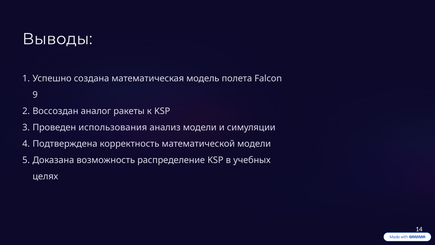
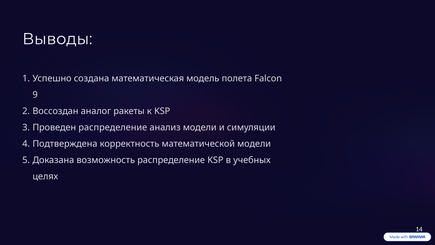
Проведен использования: использования -> распределение
